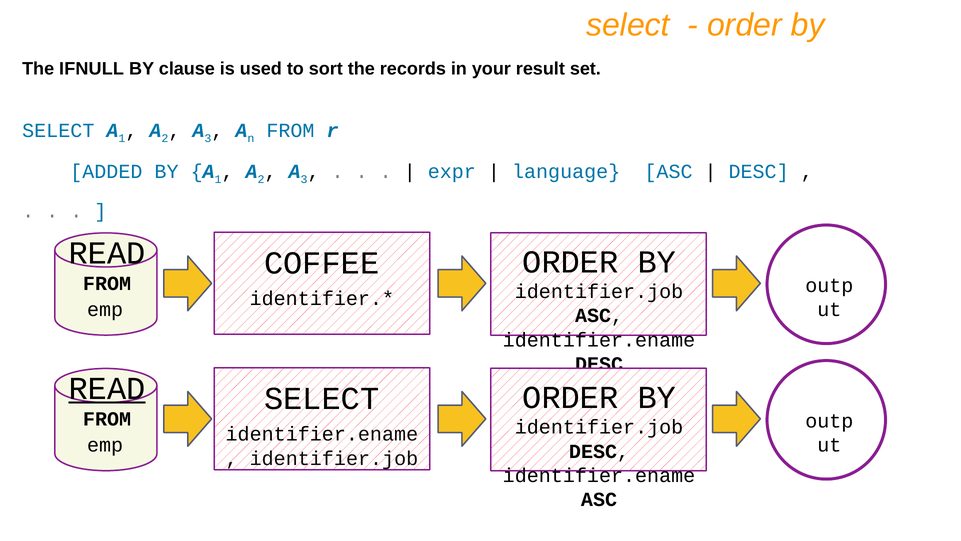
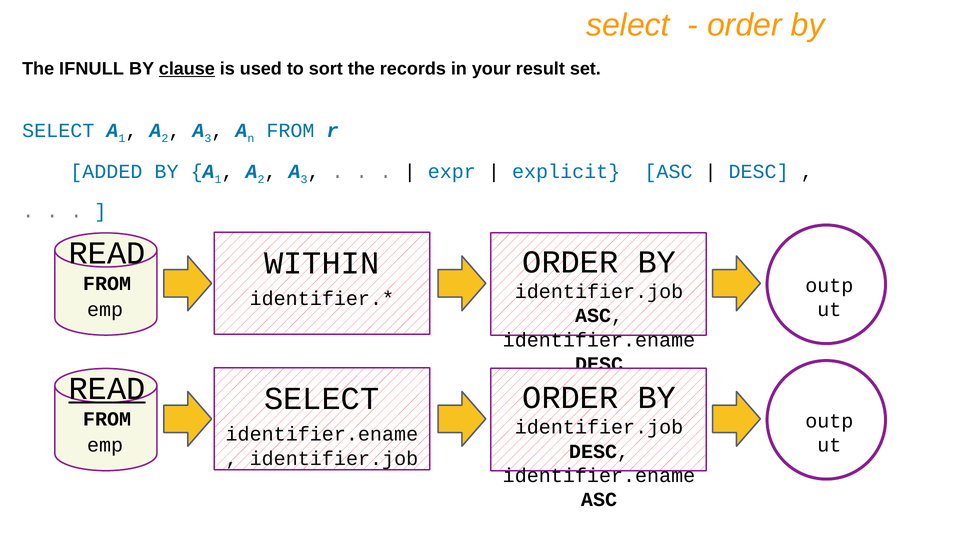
clause underline: none -> present
language: language -> explicit
COFFEE: COFFEE -> WITHIN
